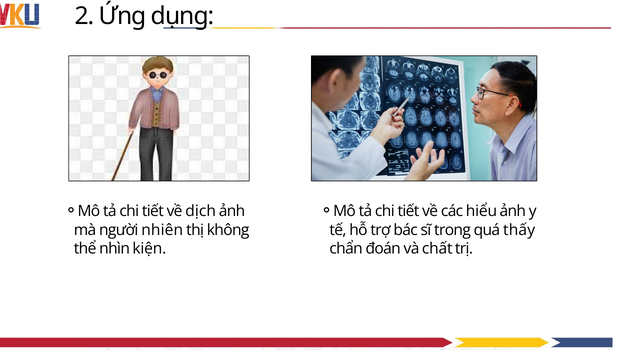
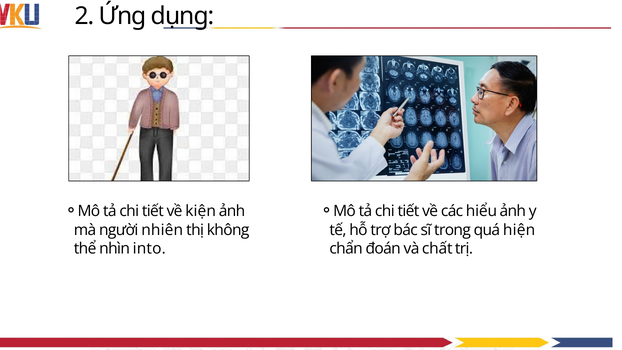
dịch: dịch -> kiện
thấy: thấy -> hiện
kiện: kiện -> into
